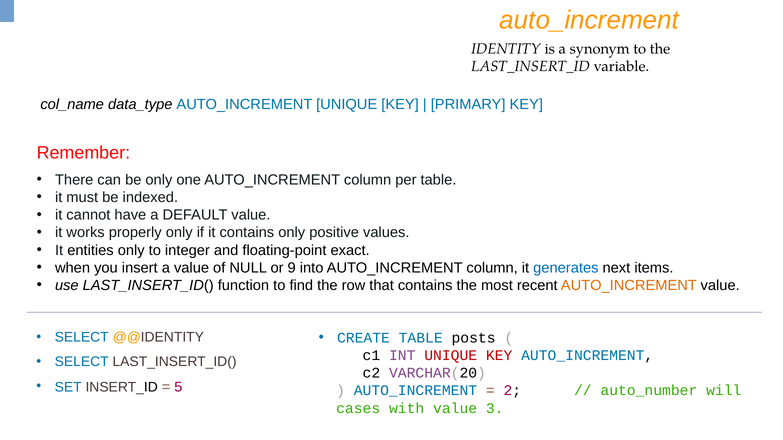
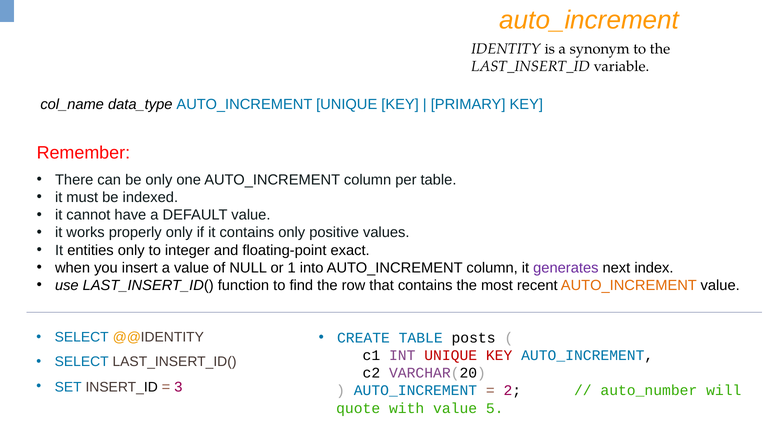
9: 9 -> 1
generates colour: blue -> purple
items: items -> index
5: 5 -> 3
cases: cases -> quote
3: 3 -> 5
